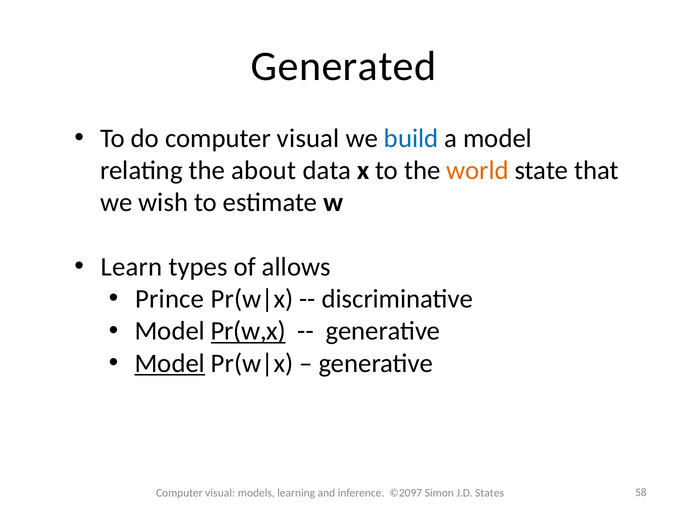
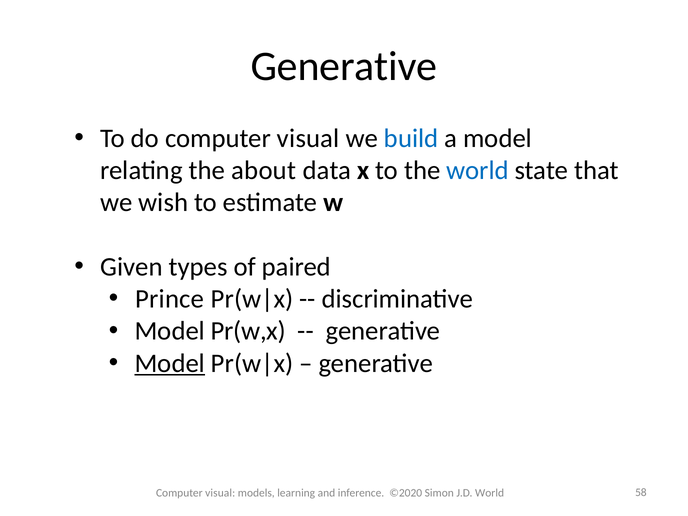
Generated at (344, 67): Generated -> Generative
world at (478, 171) colour: orange -> blue
Learn: Learn -> Given
allows: allows -> paired
Pr(w,x underline: present -> none
©2097: ©2097 -> ©2020
J.D States: States -> World
